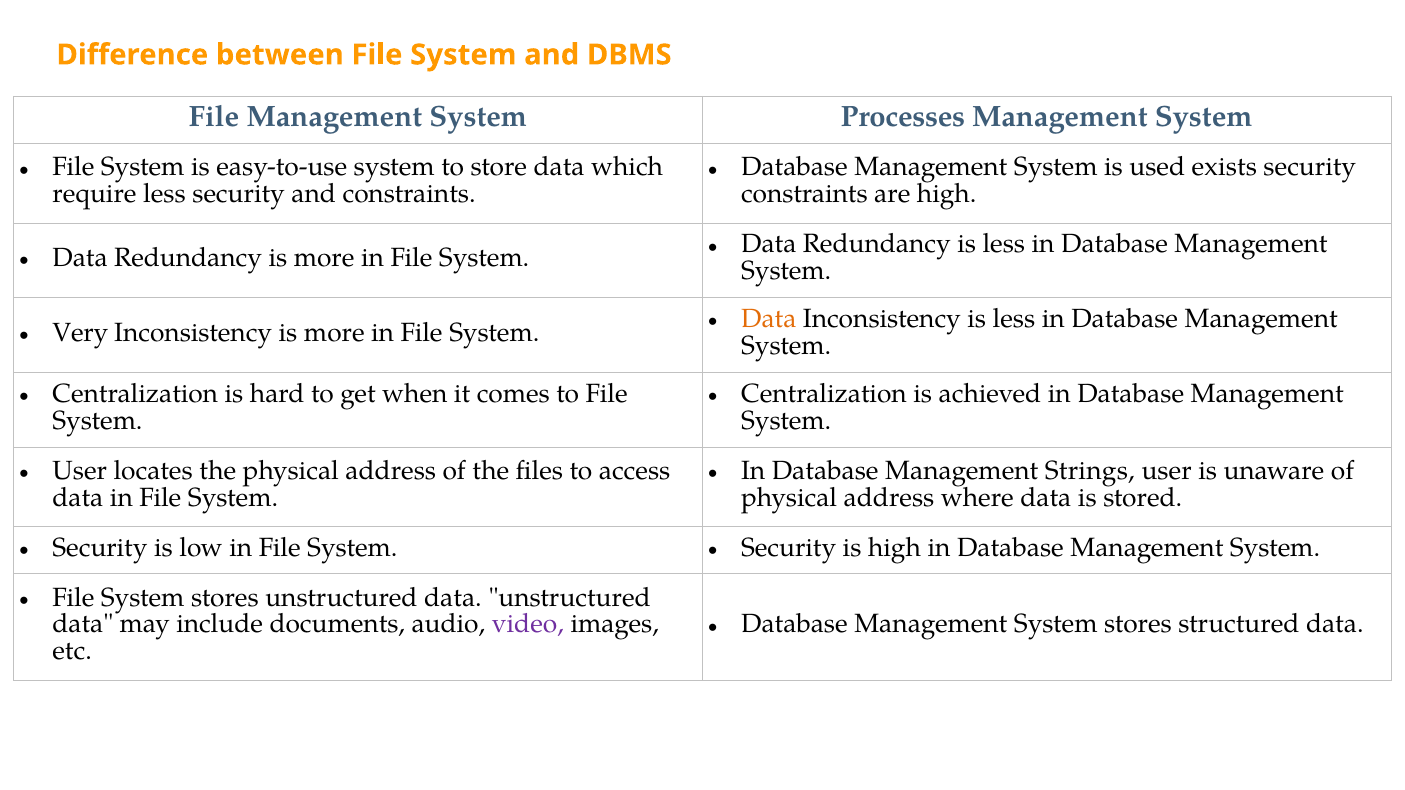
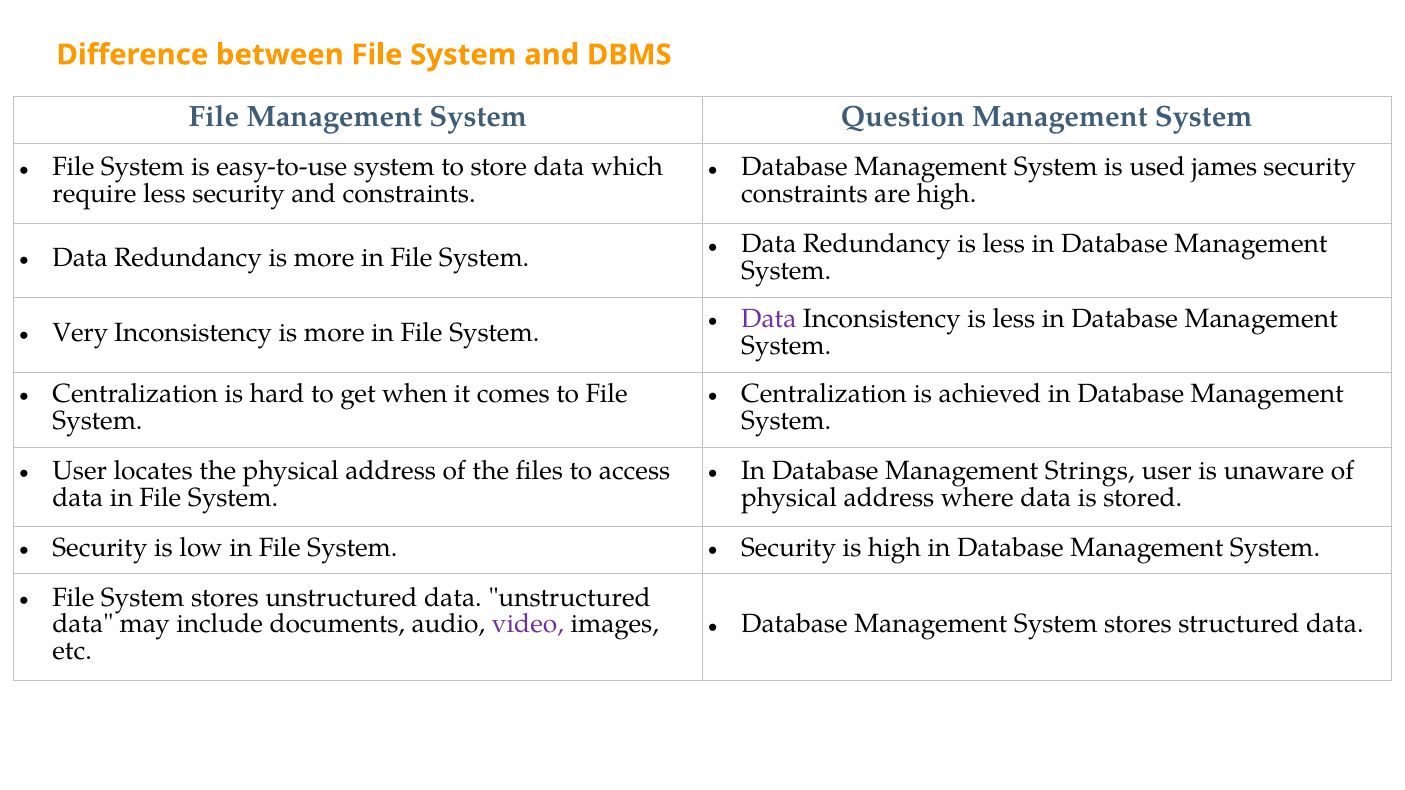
Processes: Processes -> Question
exists: exists -> james
Data at (769, 319) colour: orange -> purple
